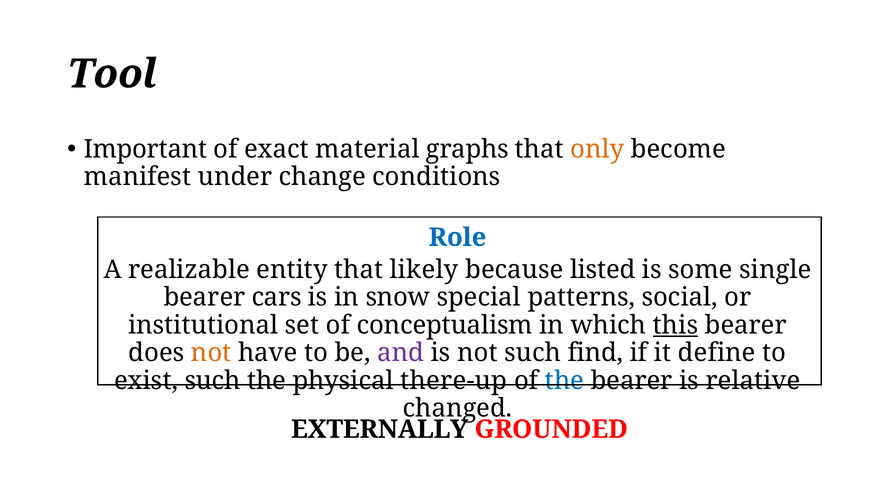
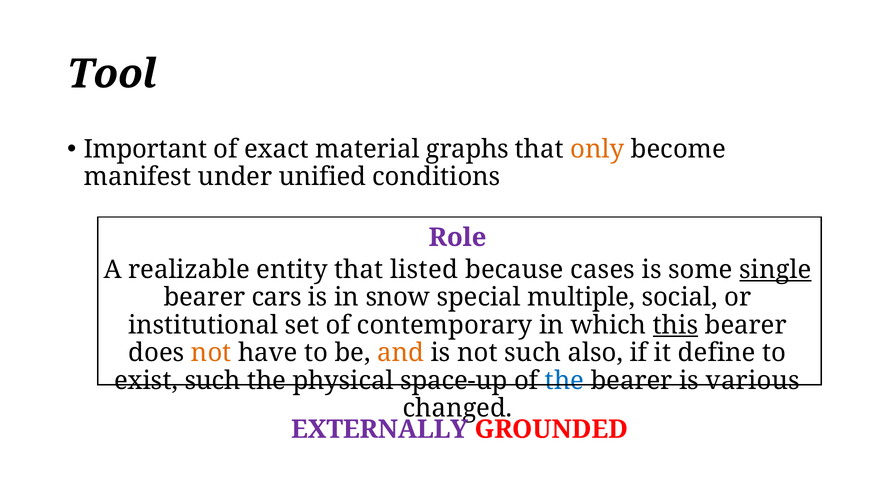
change: change -> unified
Role colour: blue -> purple
likely: likely -> listed
listed: listed -> cases
single underline: none -> present
patterns: patterns -> multiple
conceptualism: conceptualism -> contemporary
and colour: purple -> orange
find: find -> also
there-up: there-up -> space-up
relative: relative -> various
EXTERNALLY colour: black -> purple
